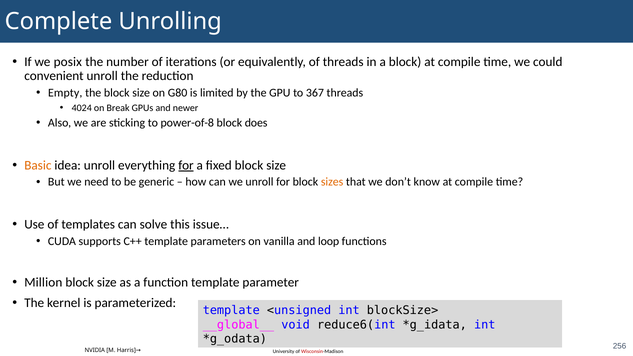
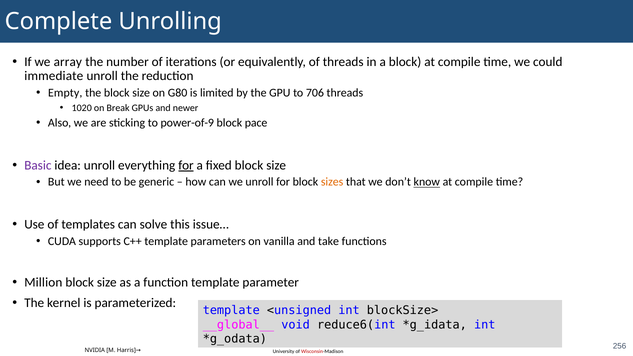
posix: posix -> array
convenient: convenient -> immediate
367: 367 -> 706
4024: 4024 -> 1020
power-of-8: power-of-8 -> power-of-9
does: does -> pace
Basic colour: orange -> purple
know underline: none -> present
loop: loop -> take
